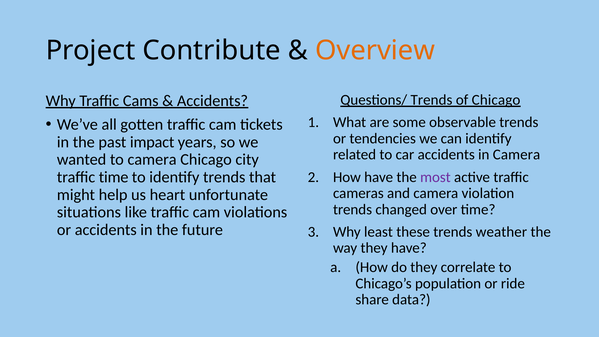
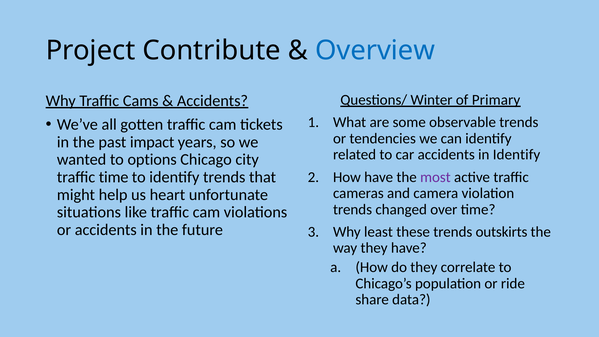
Overview colour: orange -> blue
Questions/ Trends: Trends -> Winter
of Chicago: Chicago -> Primary
in Camera: Camera -> Identify
to camera: camera -> options
weather: weather -> outskirts
